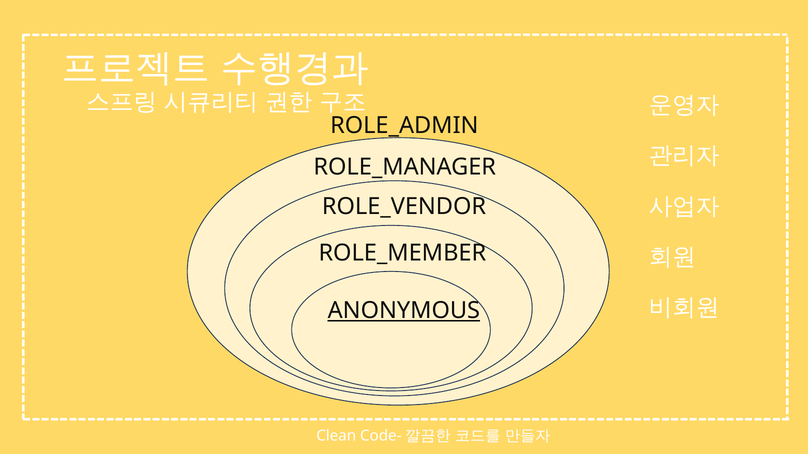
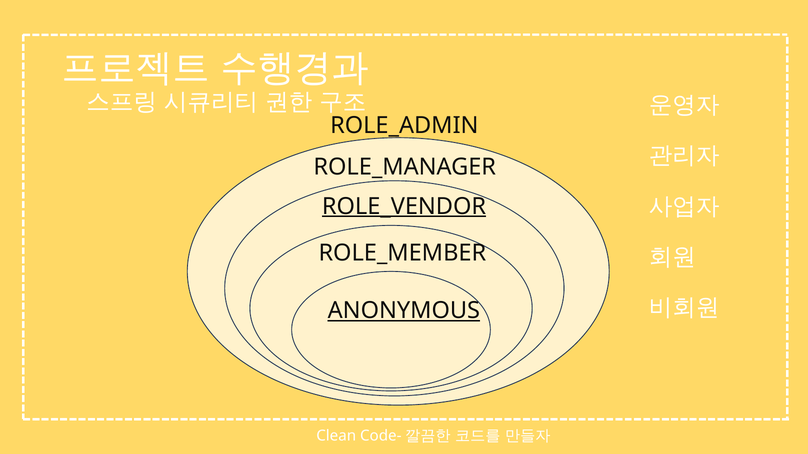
ROLE_VENDOR underline: none -> present
